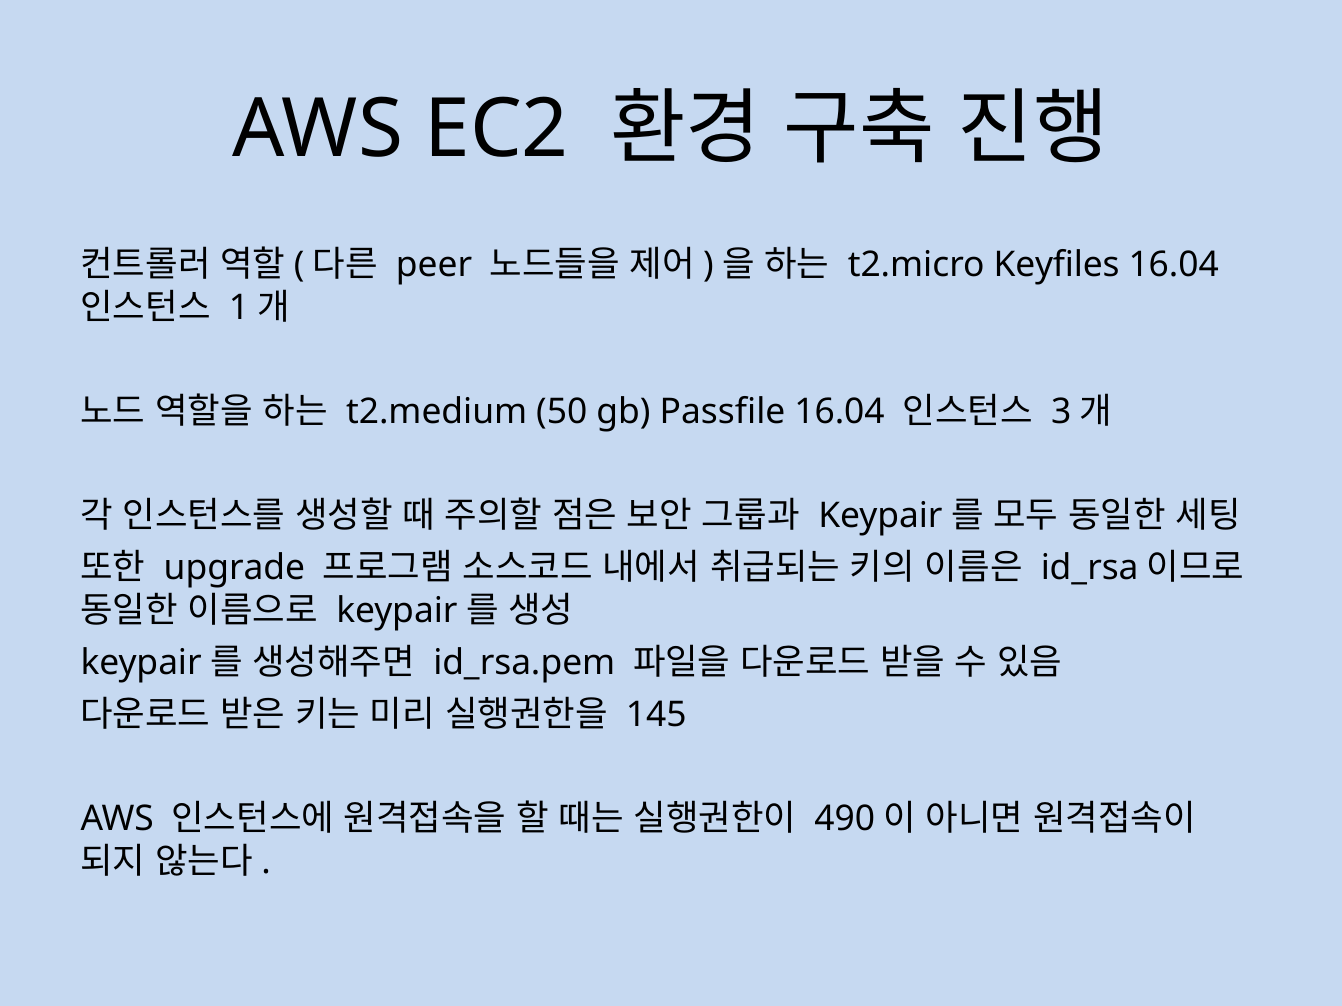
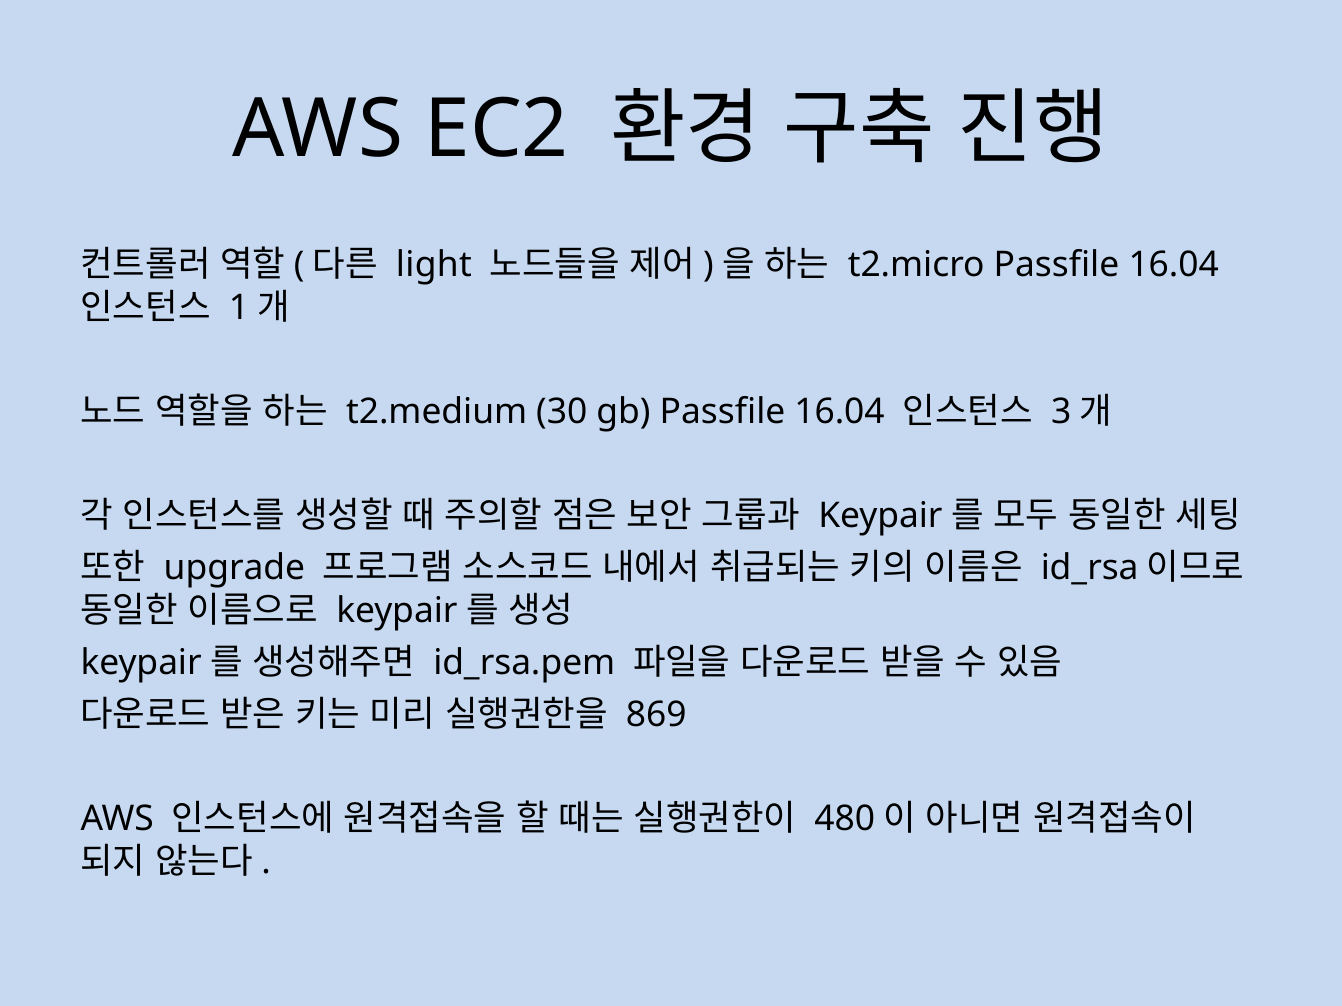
peer: peer -> light
t2.micro Keyfiles: Keyfiles -> Passfile
50: 50 -> 30
145: 145 -> 869
490: 490 -> 480
